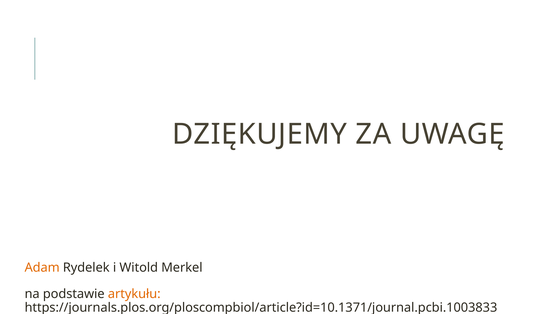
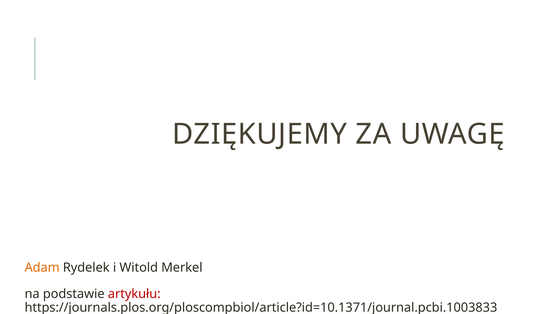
artykułu colour: orange -> red
